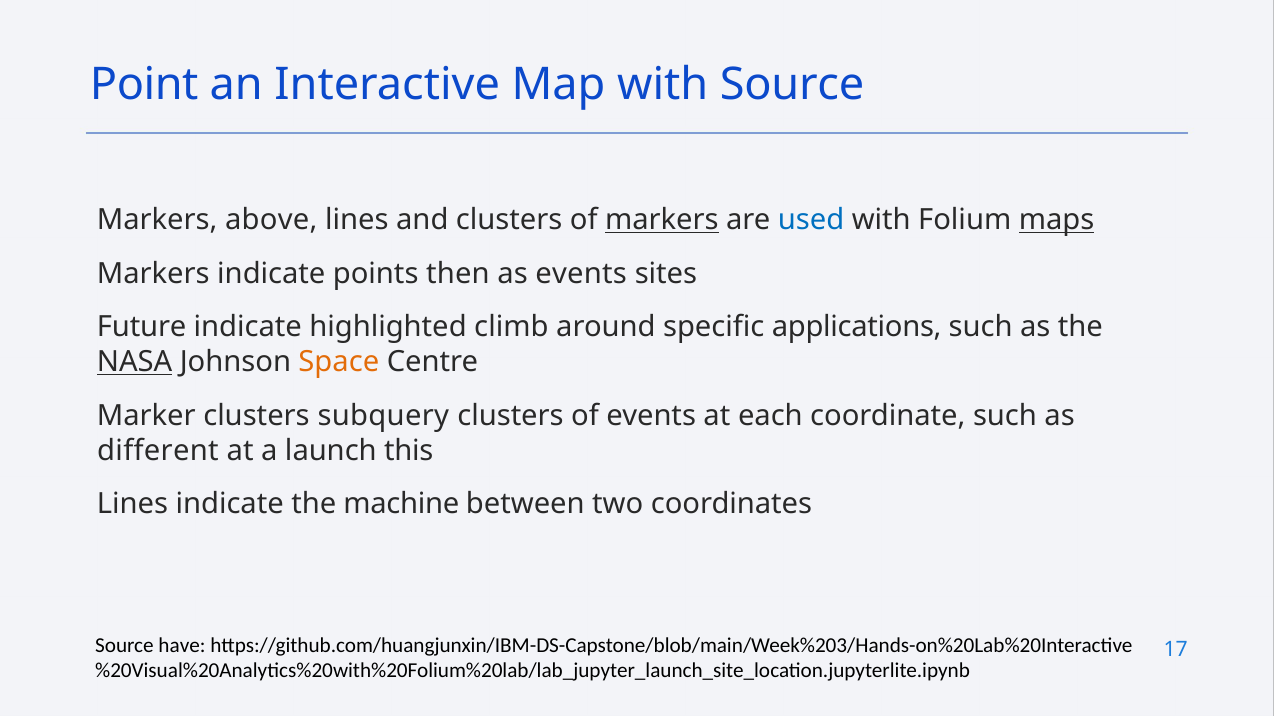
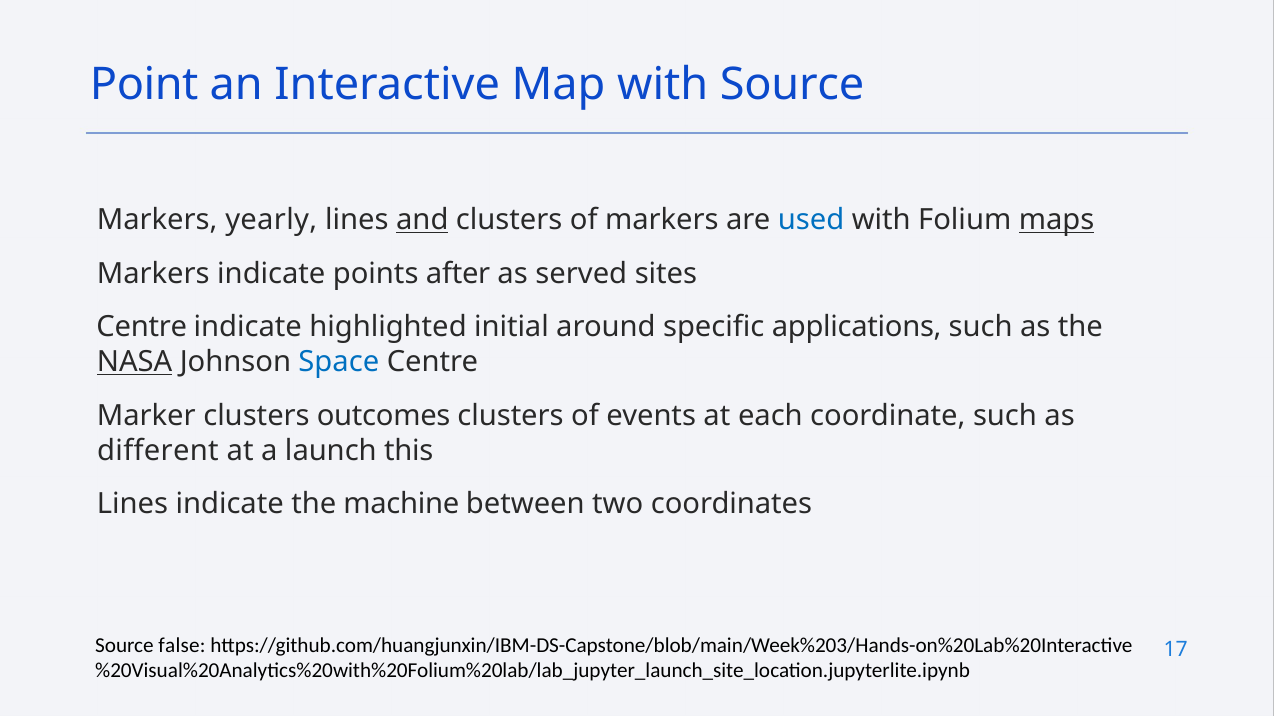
above: above -> yearly
and underline: none -> present
markers at (662, 220) underline: present -> none
then: then -> after
as events: events -> served
Future at (142, 327): Future -> Centre
climb: climb -> initial
Space colour: orange -> blue
subquery: subquery -> outcomes
have: have -> false
